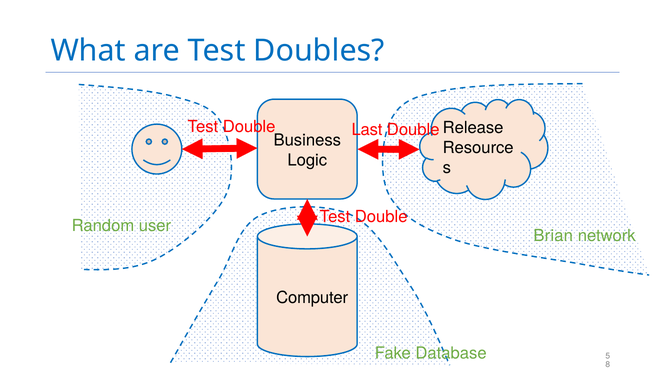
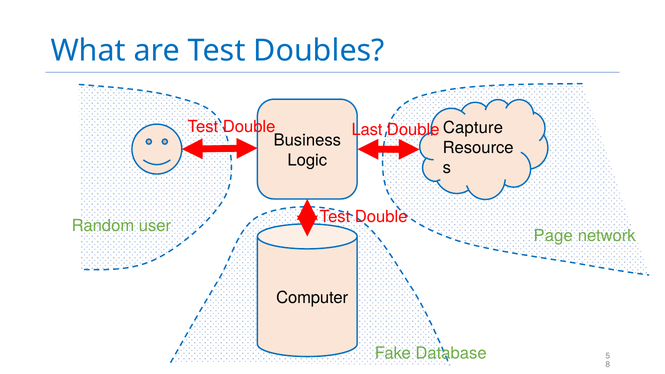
Release: Release -> Capture
Brian: Brian -> Page
